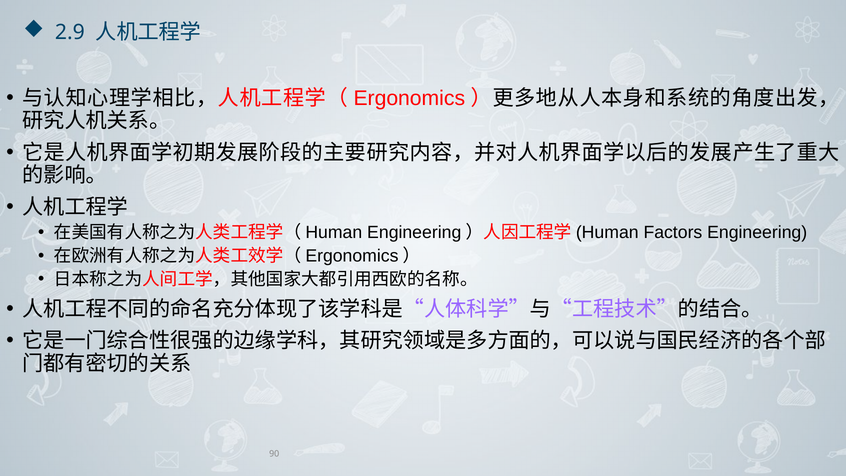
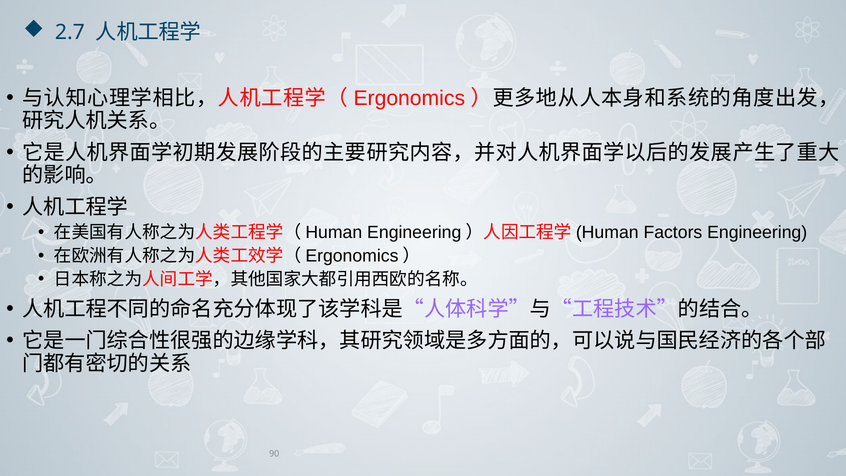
2.9: 2.9 -> 2.7
